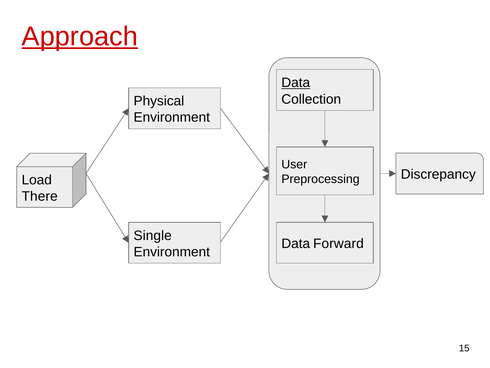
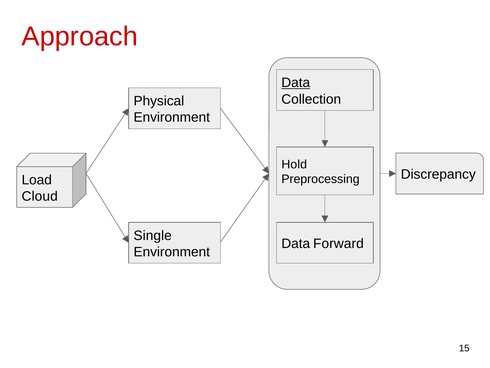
Approach underline: present -> none
User: User -> Hold
There: There -> Cloud
